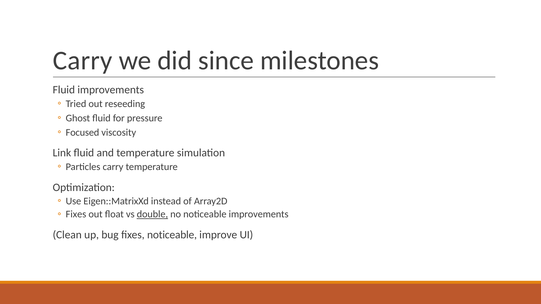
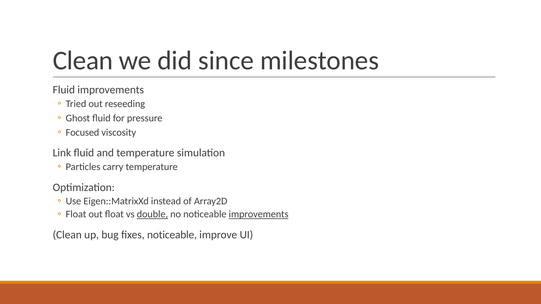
Carry at (83, 61): Carry -> Clean
Fixes at (76, 215): Fixes -> Float
improvements at (259, 215) underline: none -> present
